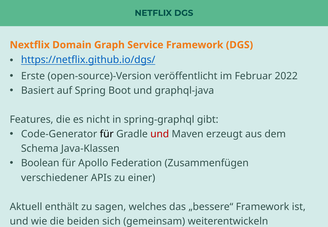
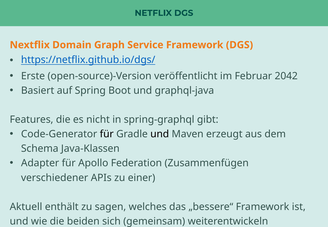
2022: 2022 -> 2042
und at (160, 134) colour: red -> black
Boolean: Boolean -> Adapter
